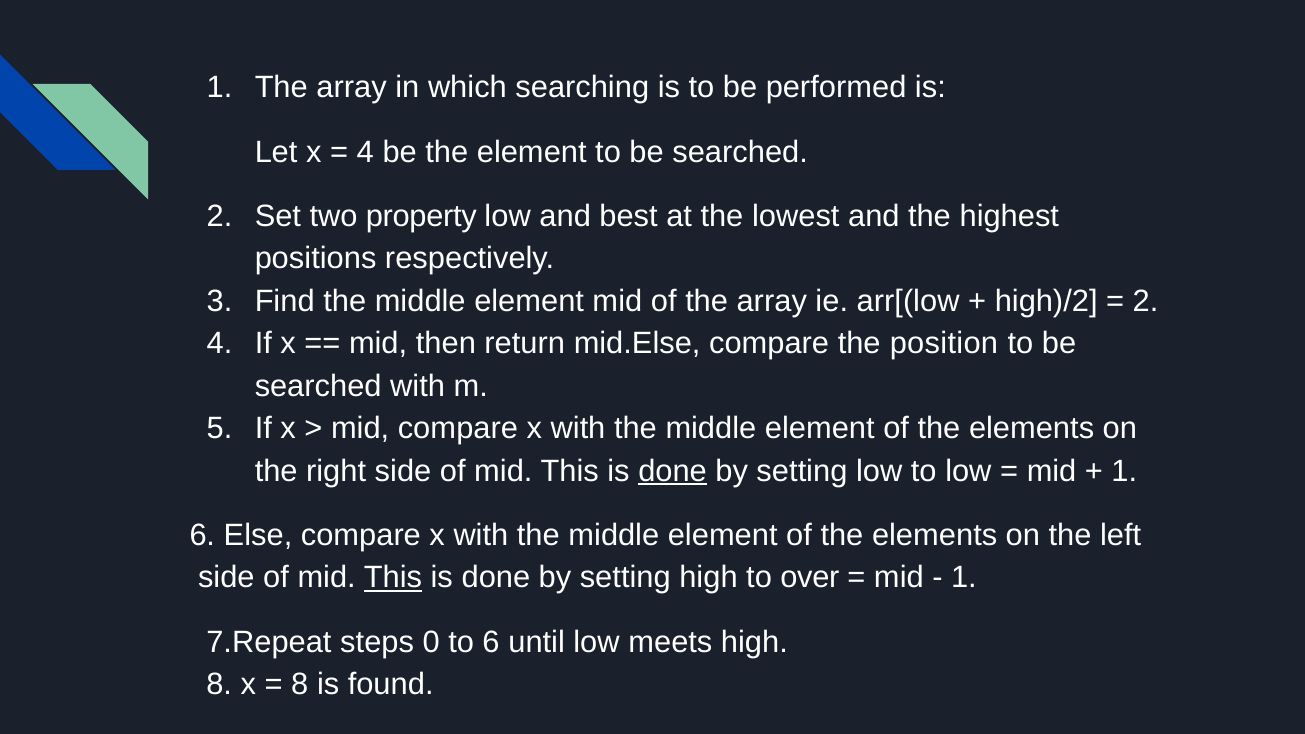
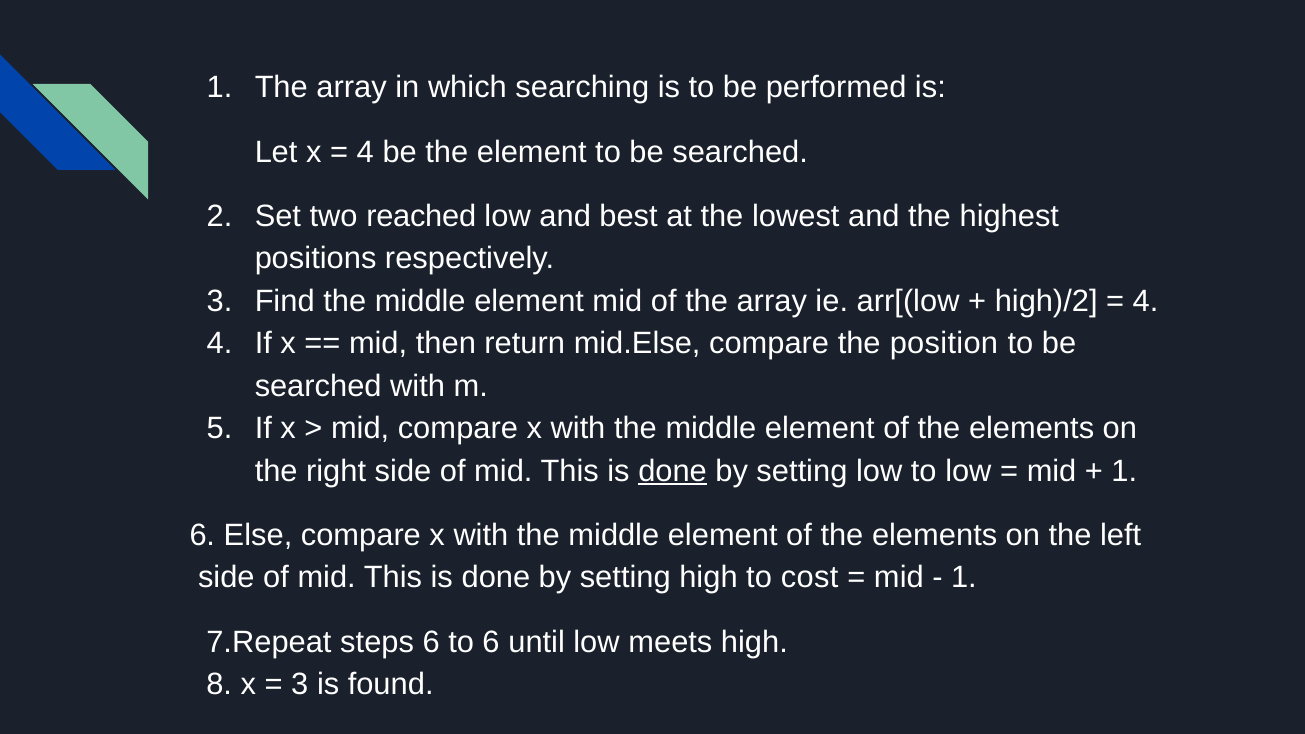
property: property -> reached
2 at (1146, 301): 2 -> 4
This at (393, 578) underline: present -> none
over: over -> cost
steps 0: 0 -> 6
8 at (300, 684): 8 -> 3
